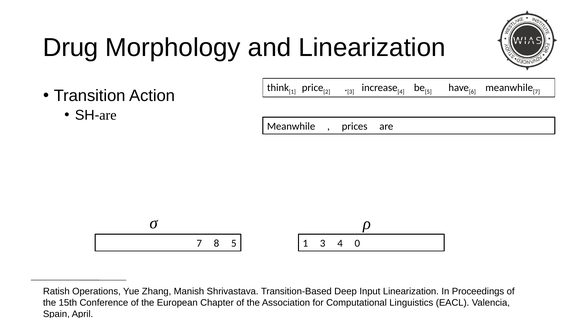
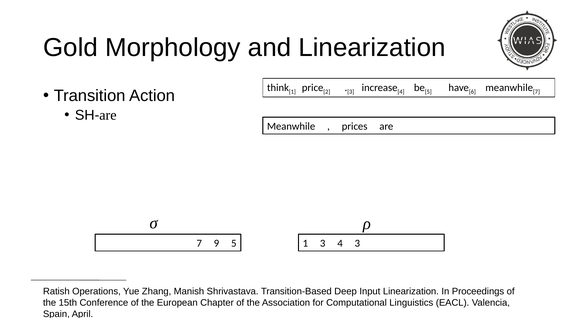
Drug: Drug -> Gold
8: 8 -> 9
4 0: 0 -> 3
